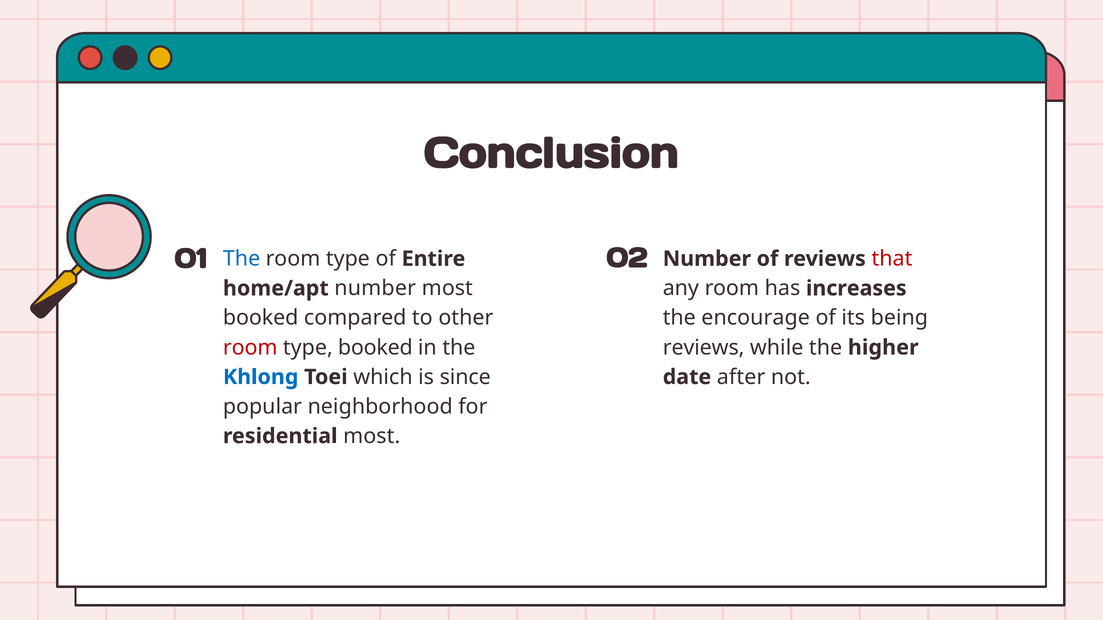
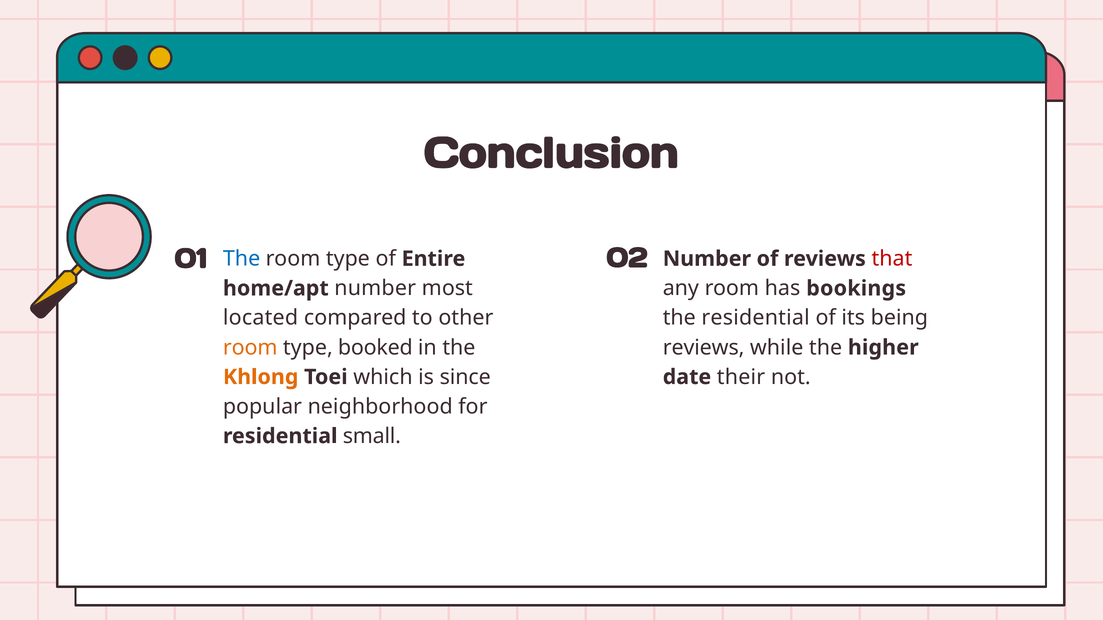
increases: increases -> bookings
booked at (261, 318): booked -> located
the encourage: encourage -> residential
room at (250, 348) colour: red -> orange
Khlong colour: blue -> orange
after: after -> their
residential most: most -> small
